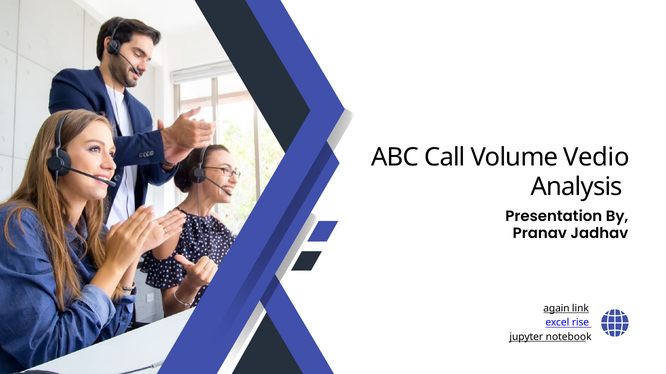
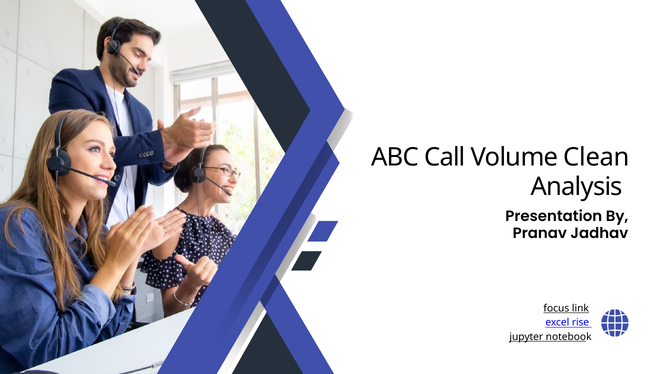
Vedio: Vedio -> Clean
again: again -> focus
